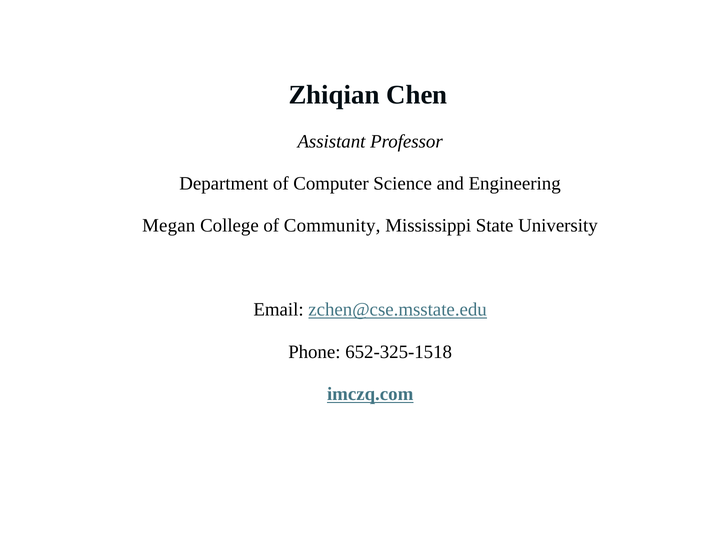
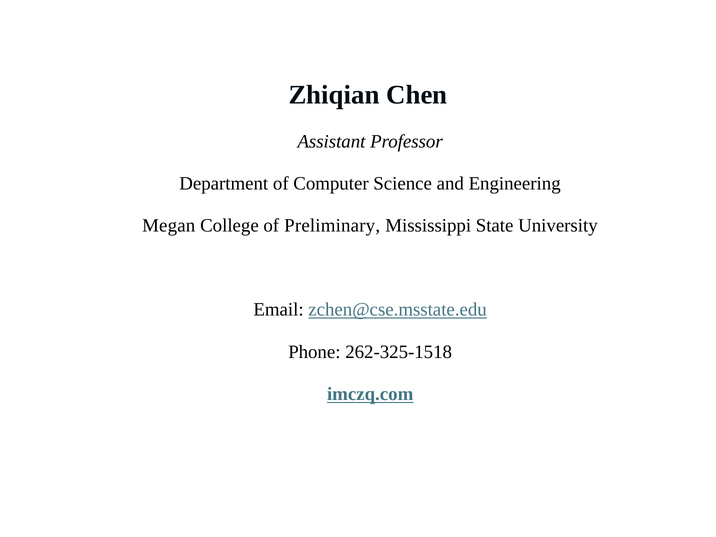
Community: Community -> Preliminary
652-325-1518: 652-325-1518 -> 262-325-1518
